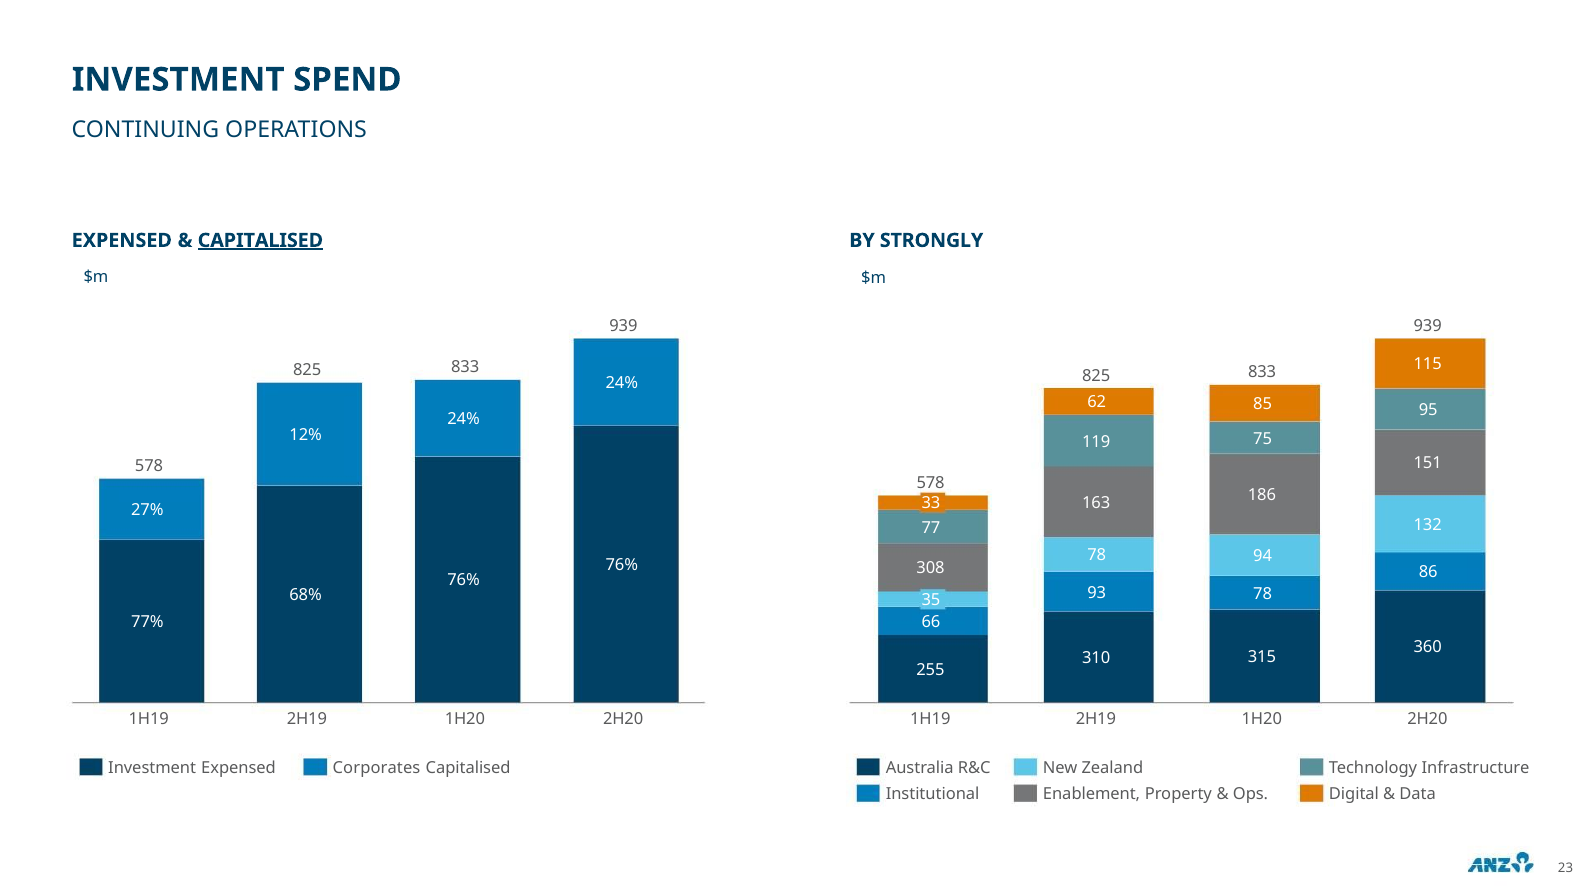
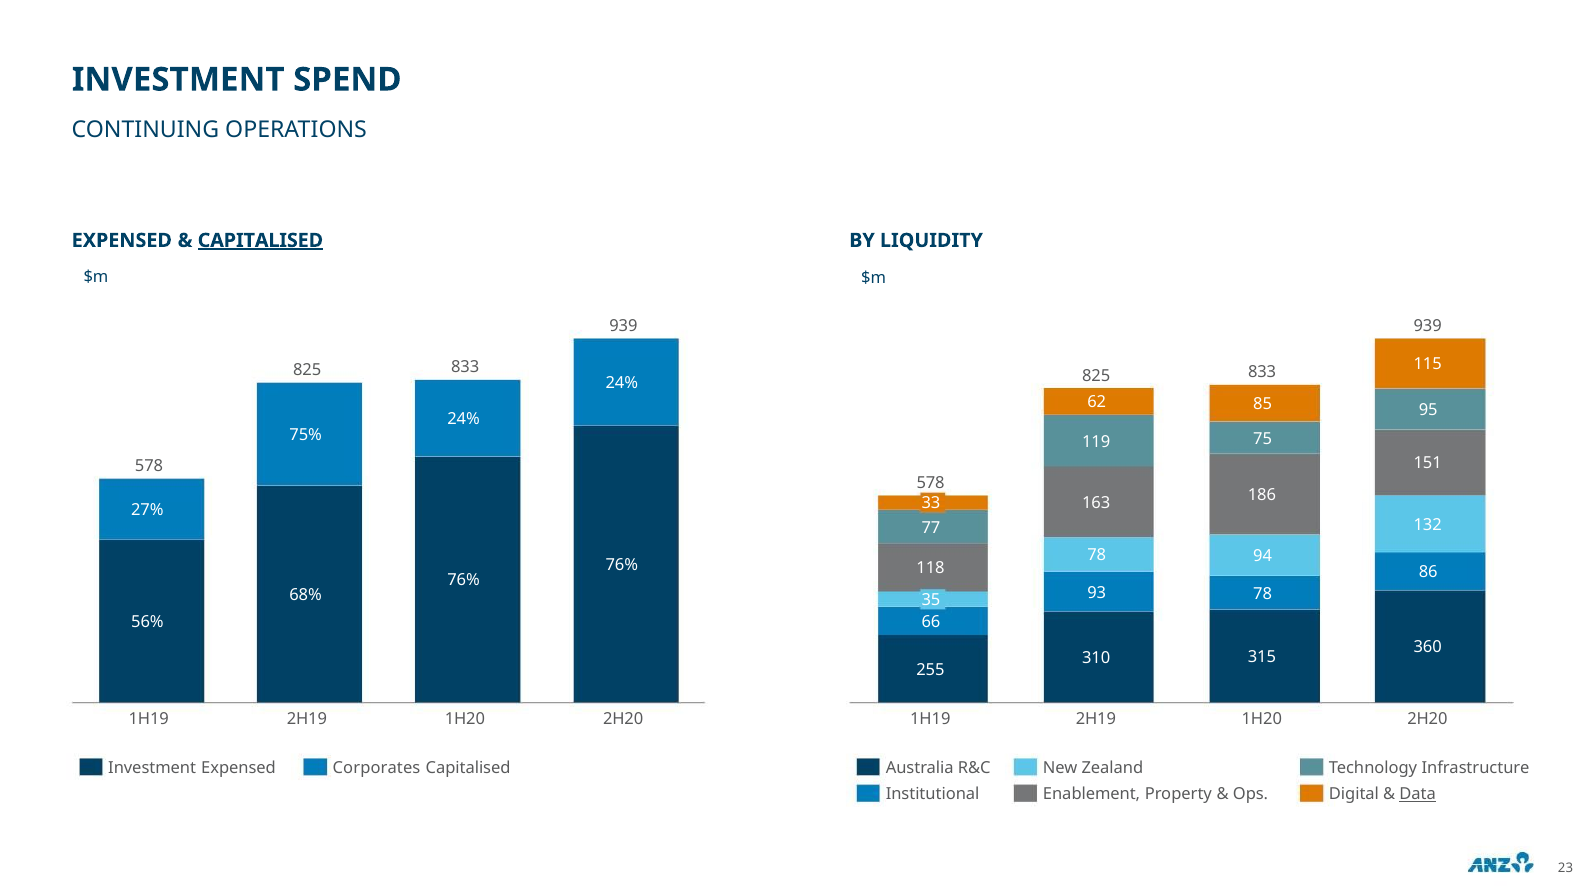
STRONGLY: STRONGLY -> LIQUIDITY
12%: 12% -> 75%
308: 308 -> 118
77%: 77% -> 56%
Data underline: none -> present
